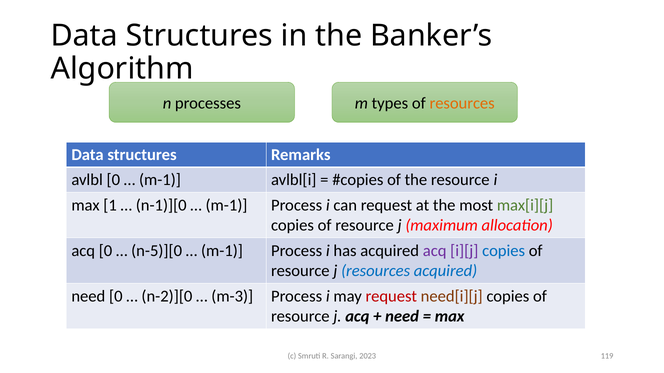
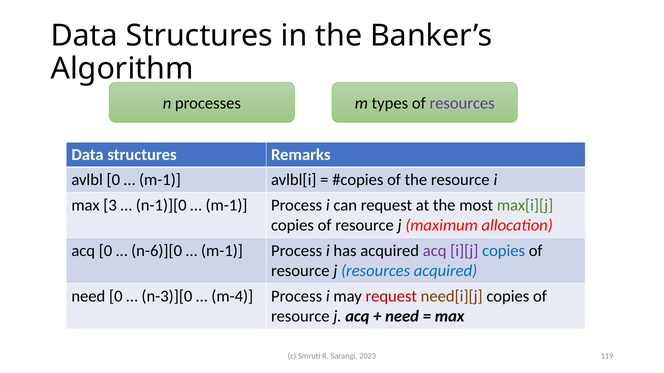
resources at (462, 104) colour: orange -> purple
1: 1 -> 3
n-5)][0: n-5)][0 -> n-6)][0
n-2)][0: n-2)][0 -> n-3)][0
m-3: m-3 -> m-4
